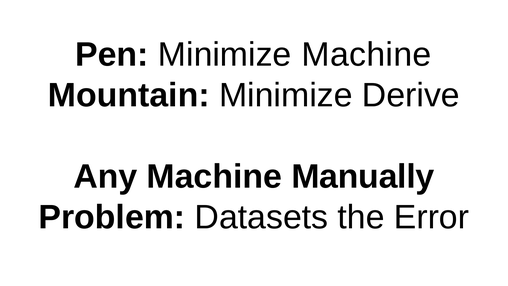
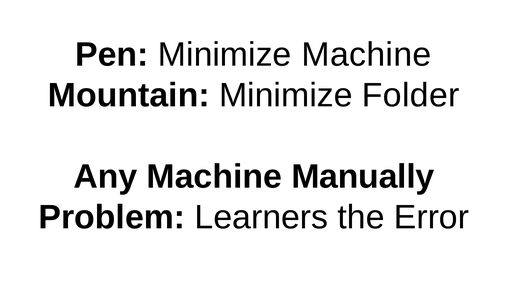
Derive: Derive -> Folder
Datasets: Datasets -> Learners
